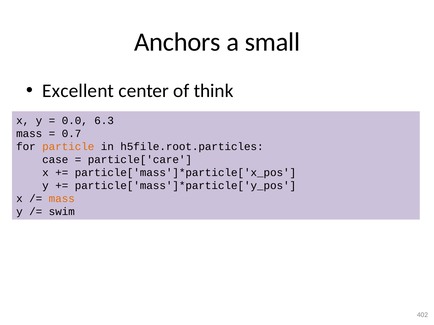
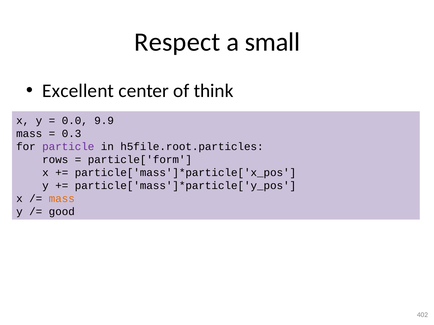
Anchors: Anchors -> Respect
6.3: 6.3 -> 9.9
0.7: 0.7 -> 0.3
particle colour: orange -> purple
case: case -> rows
particle['care: particle['care -> particle['form
swim: swim -> good
